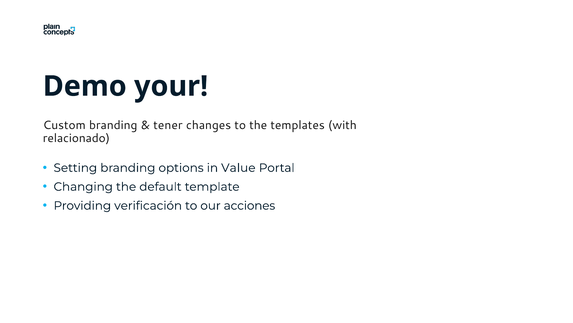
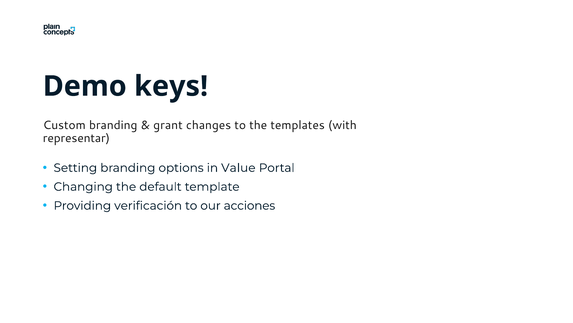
your: your -> keys
tener: tener -> grant
relacionado: relacionado -> representar
